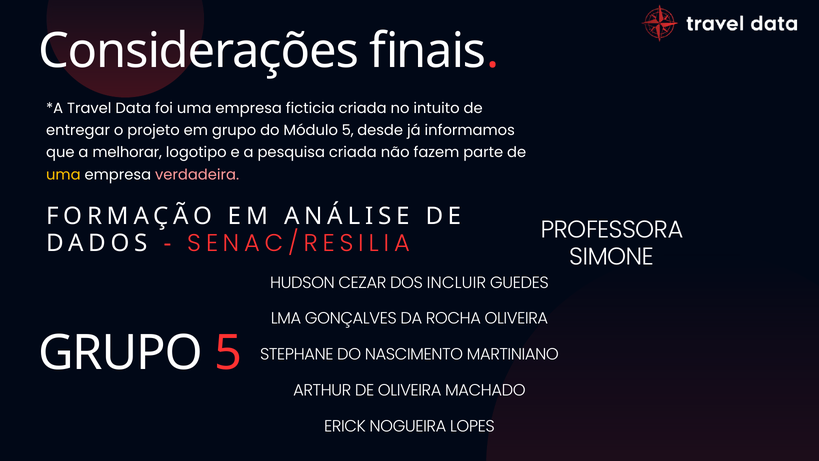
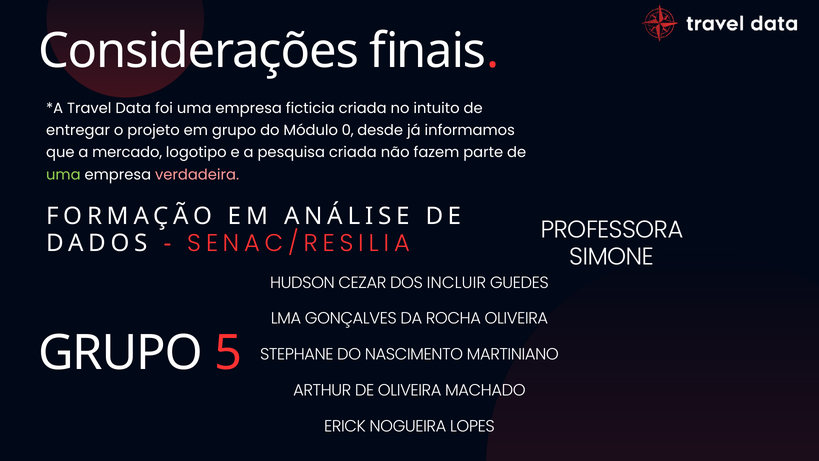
Módulo 5: 5 -> 0
melhorar: melhorar -> mercado
uma at (63, 175) colour: yellow -> light green
